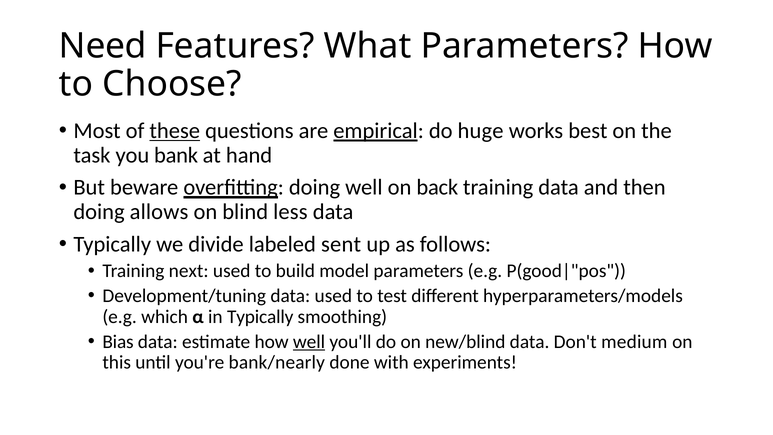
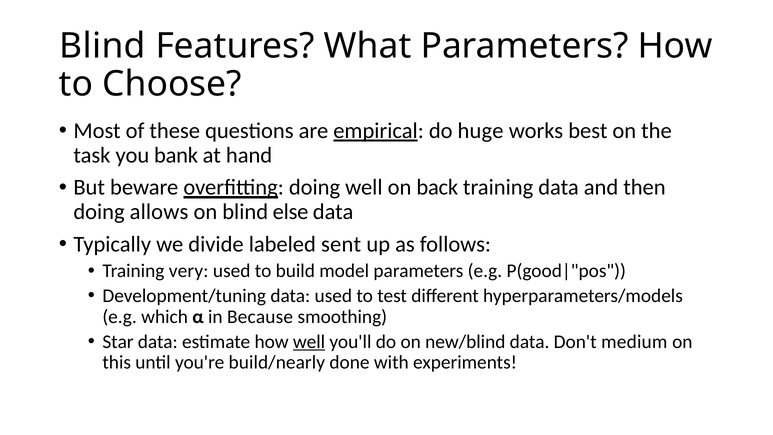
Need at (103, 46): Need -> Blind
these underline: present -> none
less: less -> else
next: next -> very
in Typically: Typically -> Because
Bias: Bias -> Star
bank/nearly: bank/nearly -> build/nearly
